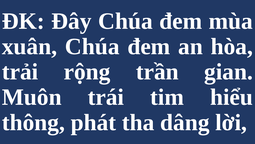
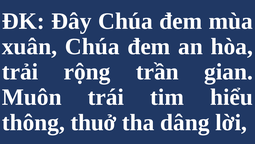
phát: phát -> thuở
